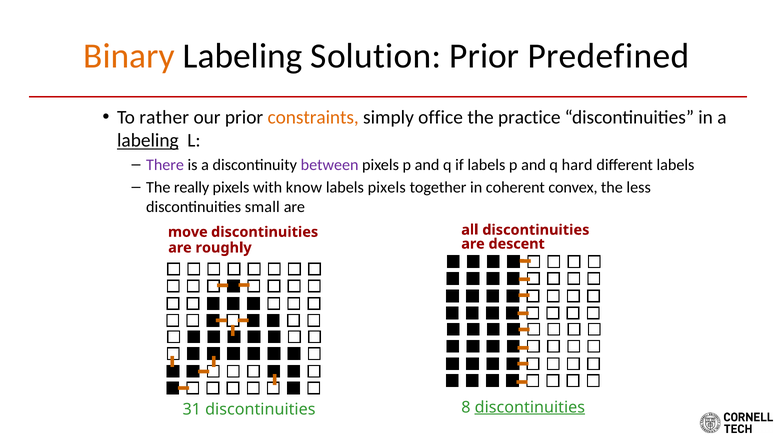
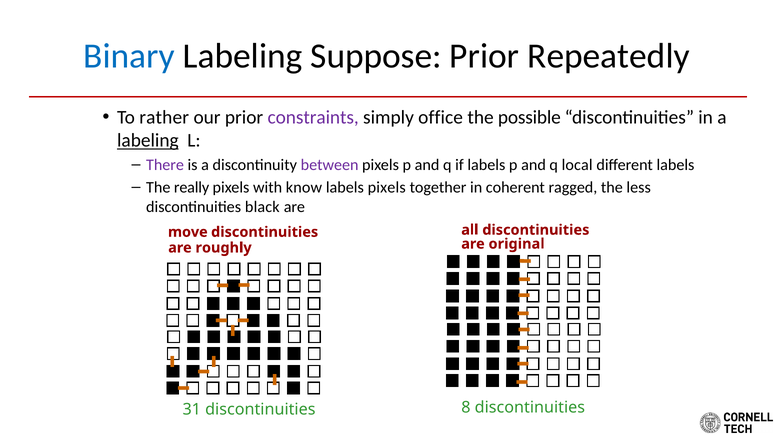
Binary colour: orange -> blue
Solution: Solution -> Suppose
Predefined: Predefined -> Repeatedly
constraints colour: orange -> purple
practice: practice -> possible
hard: hard -> local
convex: convex -> ragged
small: small -> black
descent: descent -> original
discontinuities at (530, 408) underline: present -> none
